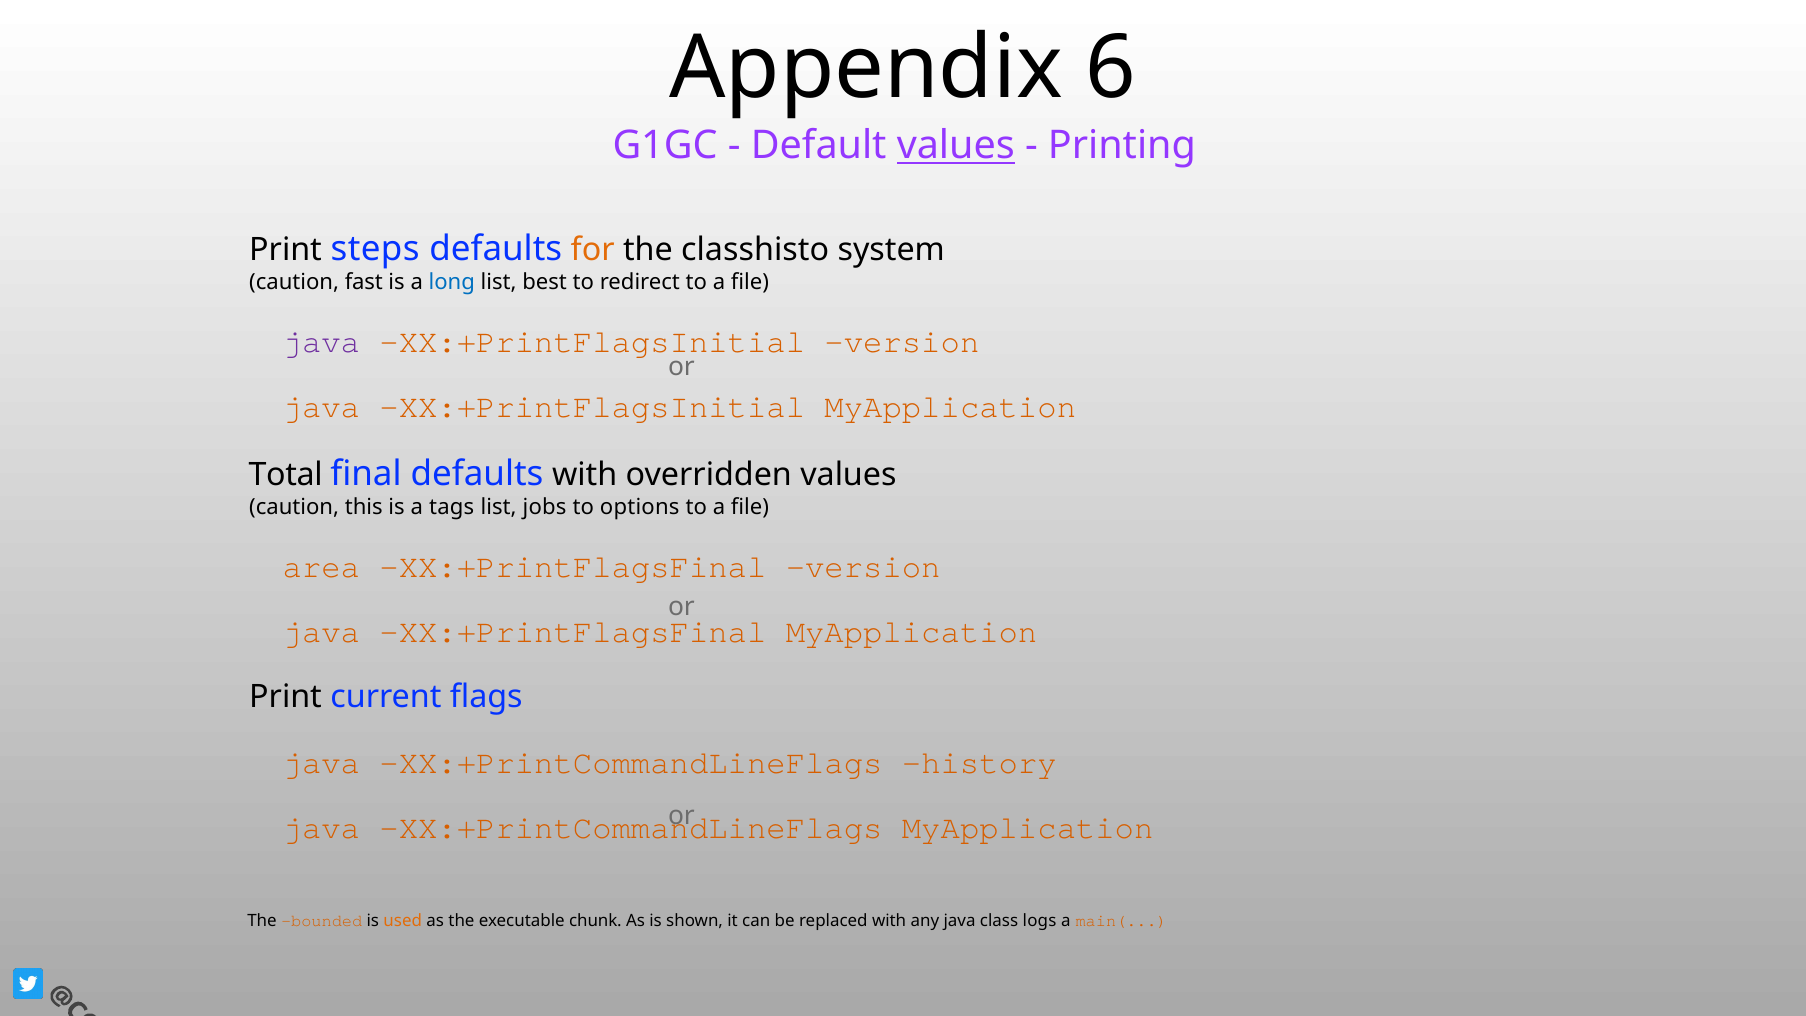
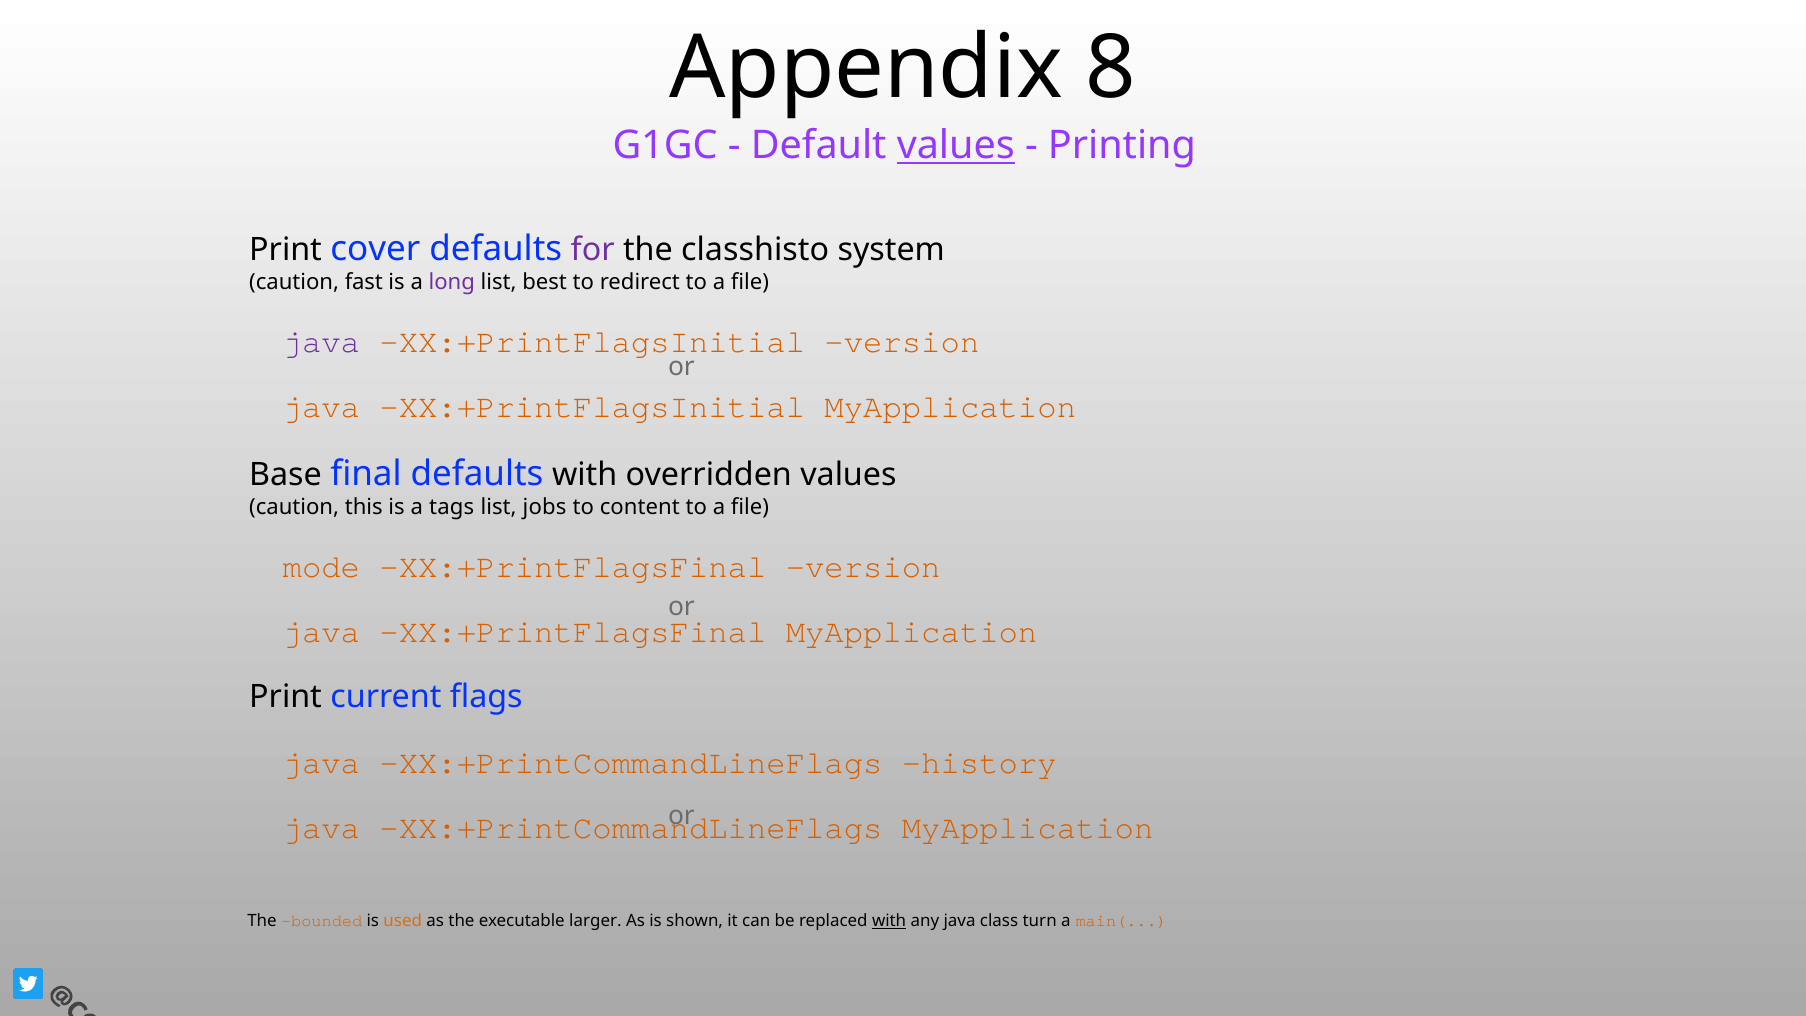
6: 6 -> 8
steps: steps -> cover
for colour: orange -> purple
long colour: blue -> purple
Total: Total -> Base
options: options -> content
area: area -> mode
chunk: chunk -> larger
with at (889, 921) underline: none -> present
logs: logs -> turn
